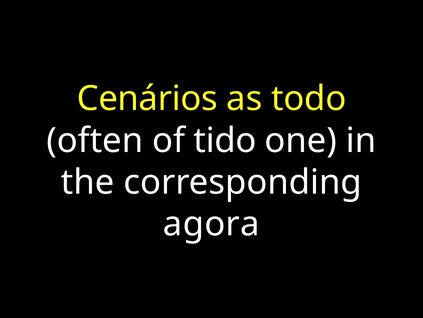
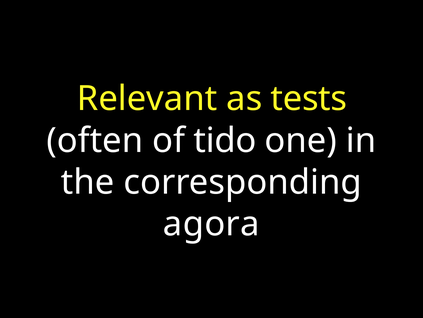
Cenários: Cenários -> Relevant
todo: todo -> tests
